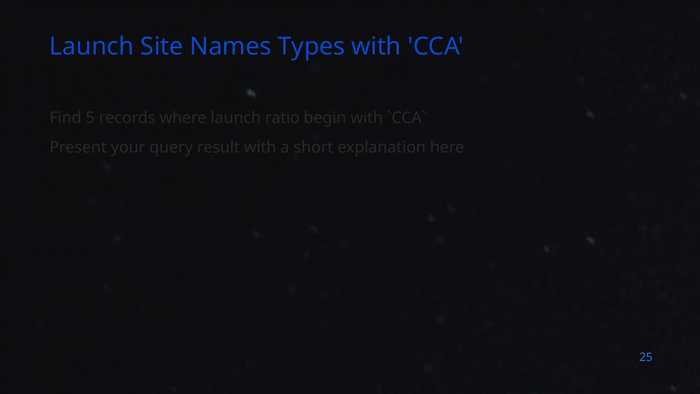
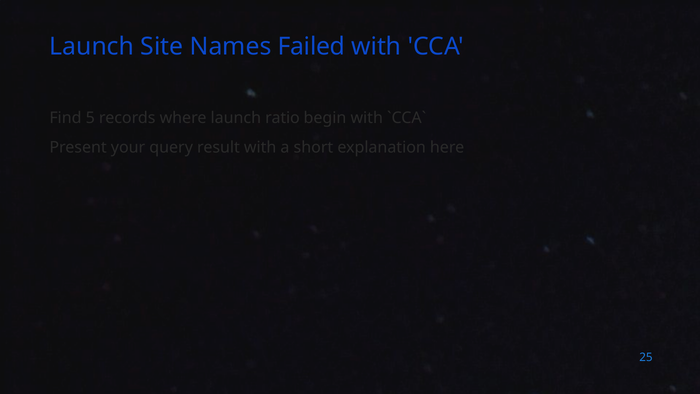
Types: Types -> Failed
